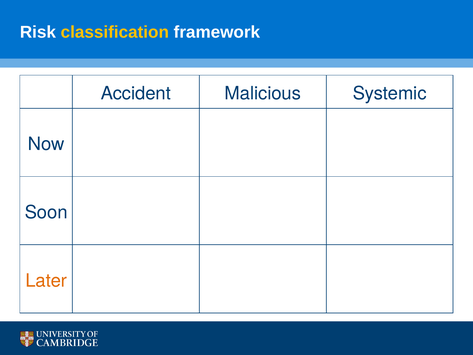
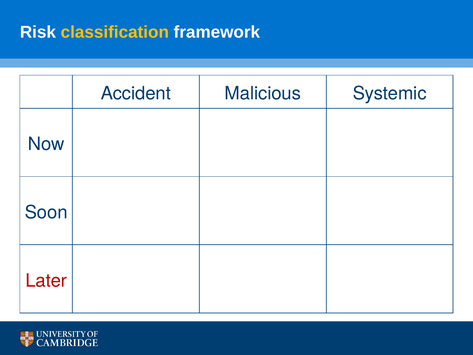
Later colour: orange -> red
